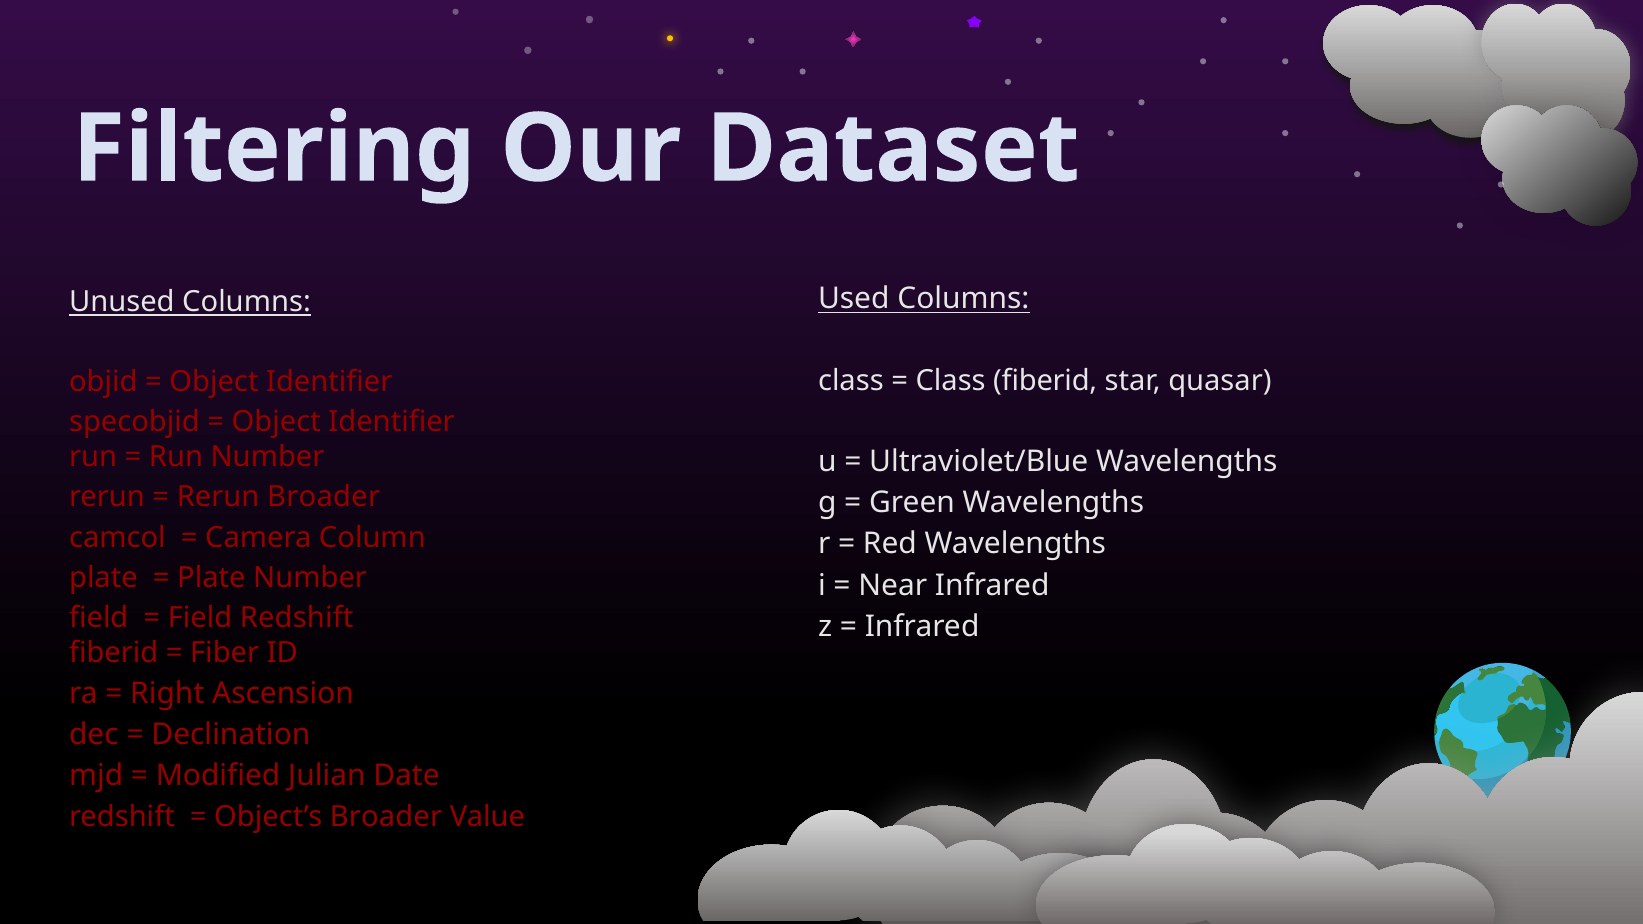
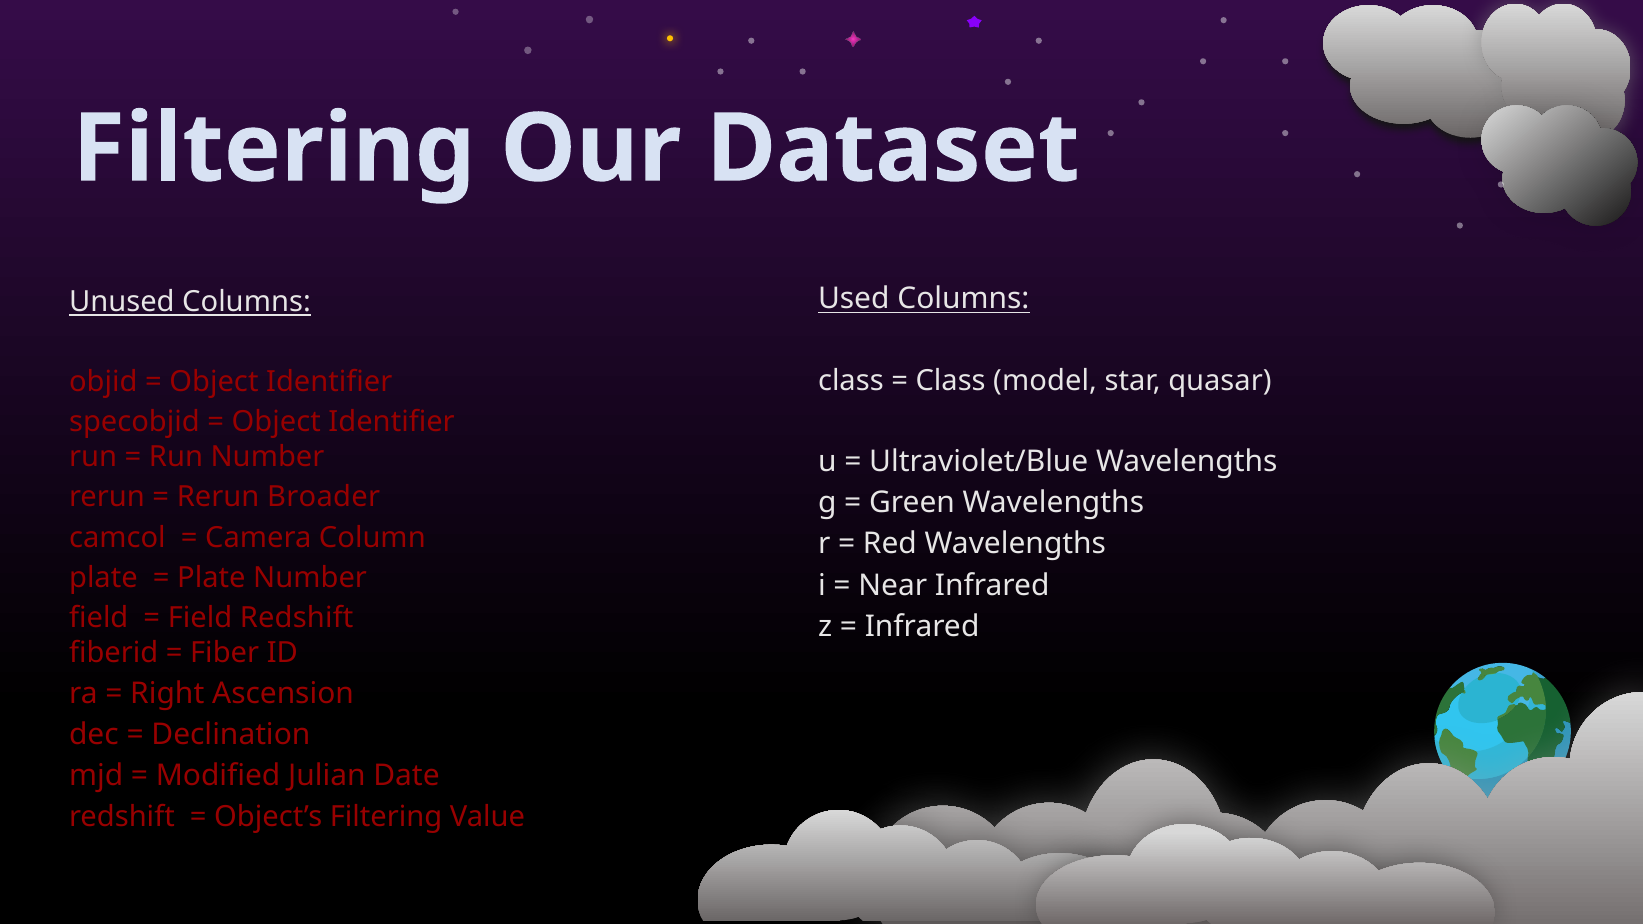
Class fiberid: fiberid -> model
Object’s Broader: Broader -> Filtering
